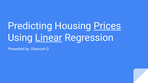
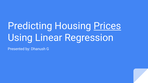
Linear underline: present -> none
